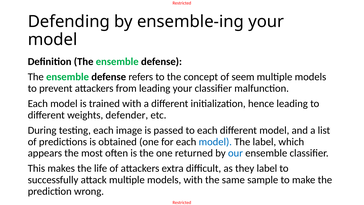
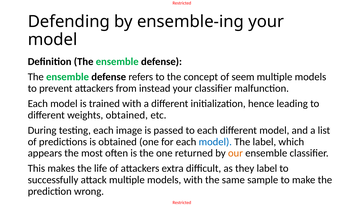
from leading: leading -> instead
weights defender: defender -> obtained
our colour: blue -> orange
